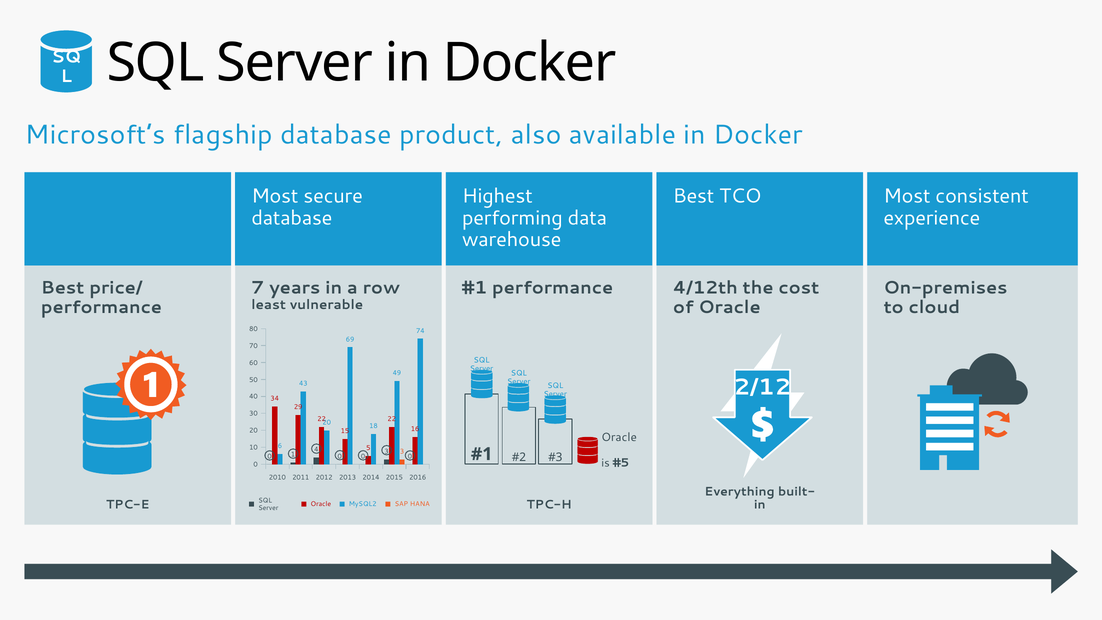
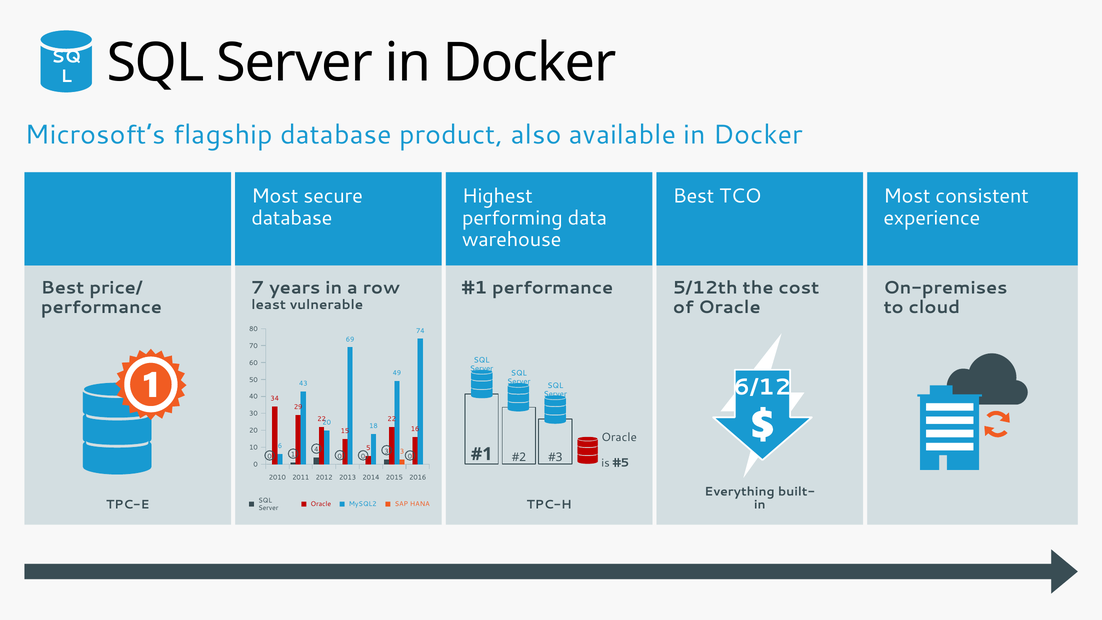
4/12th: 4/12th -> 5/12th
2/12: 2/12 -> 6/12
